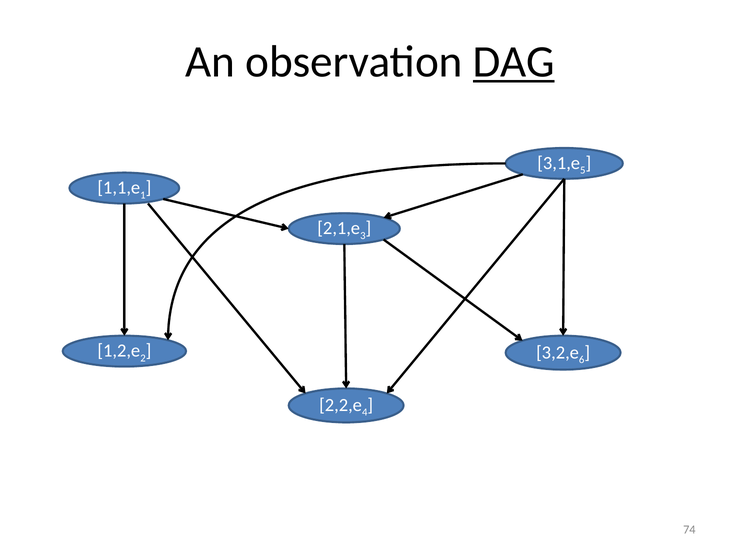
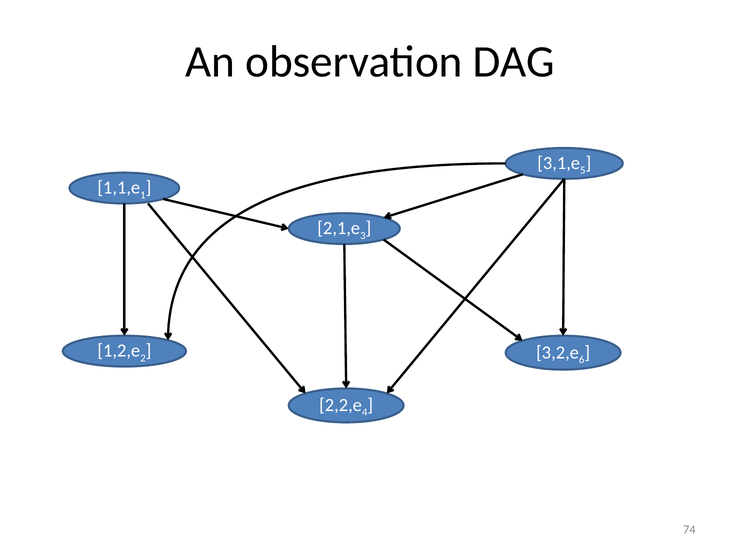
DAG underline: present -> none
